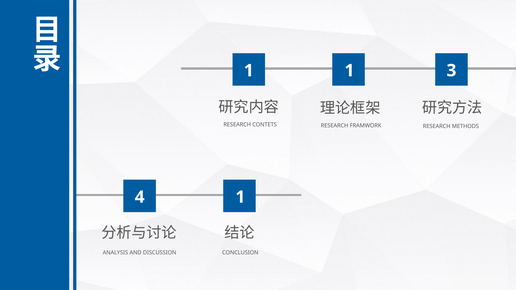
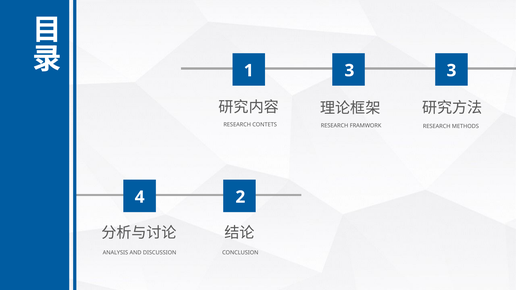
1 1: 1 -> 3
4 1: 1 -> 2
